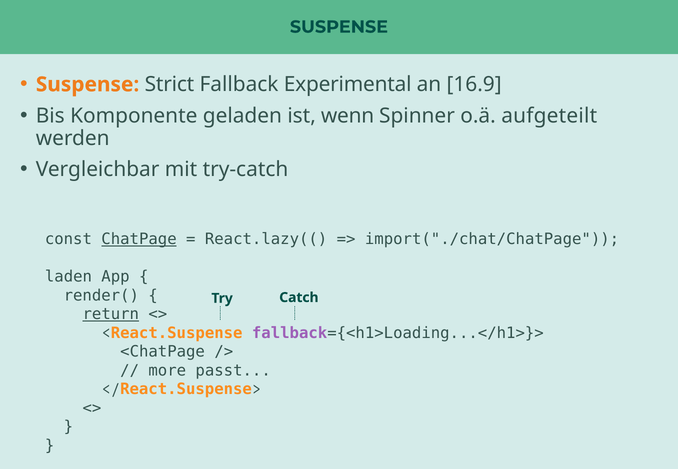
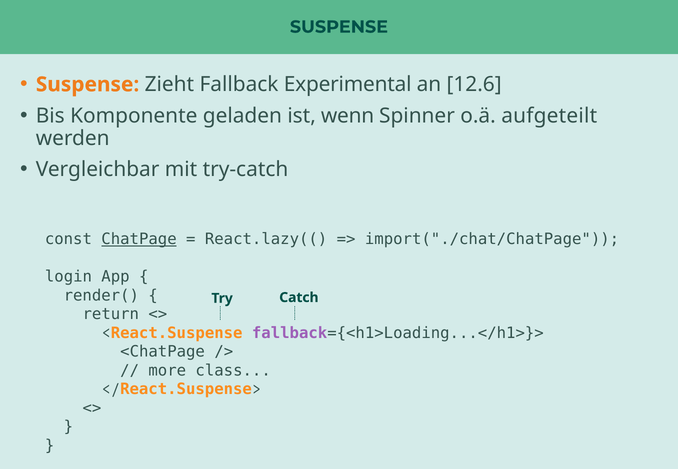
Strict: Strict -> Zieht
16.9: 16.9 -> 12.6
laden: laden -> login
return underline: present -> none
passt: passt -> class
